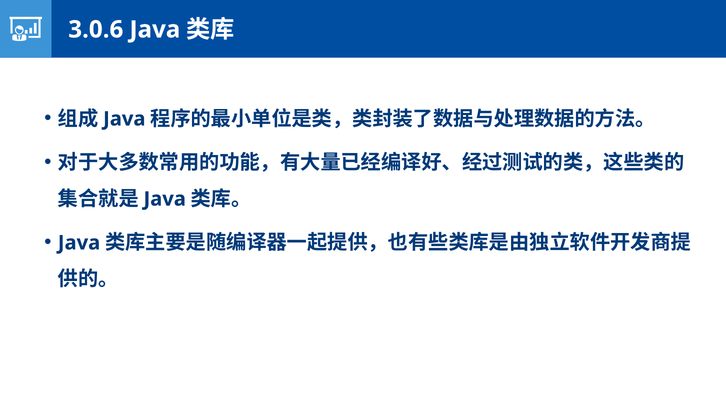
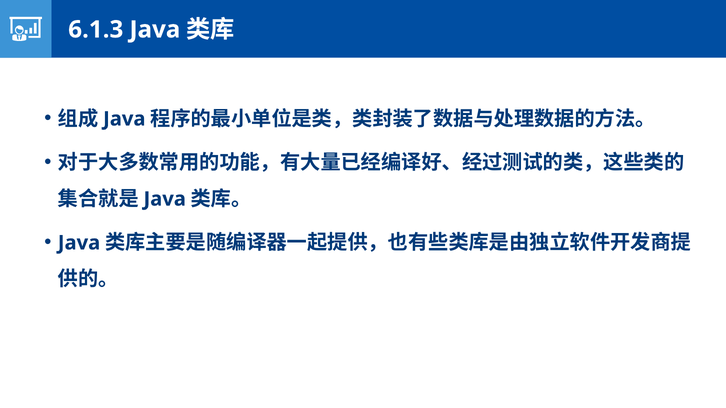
3.0.6: 3.0.6 -> 6.1.3
